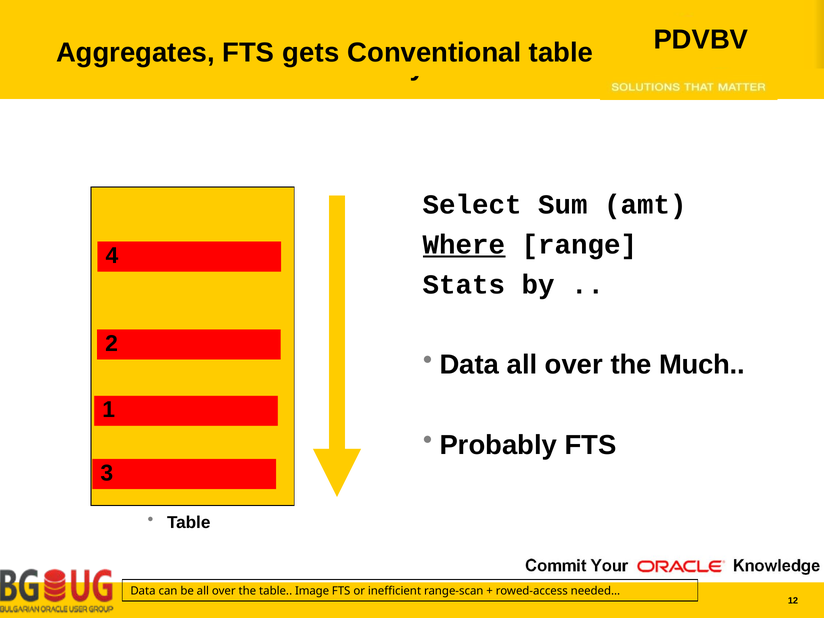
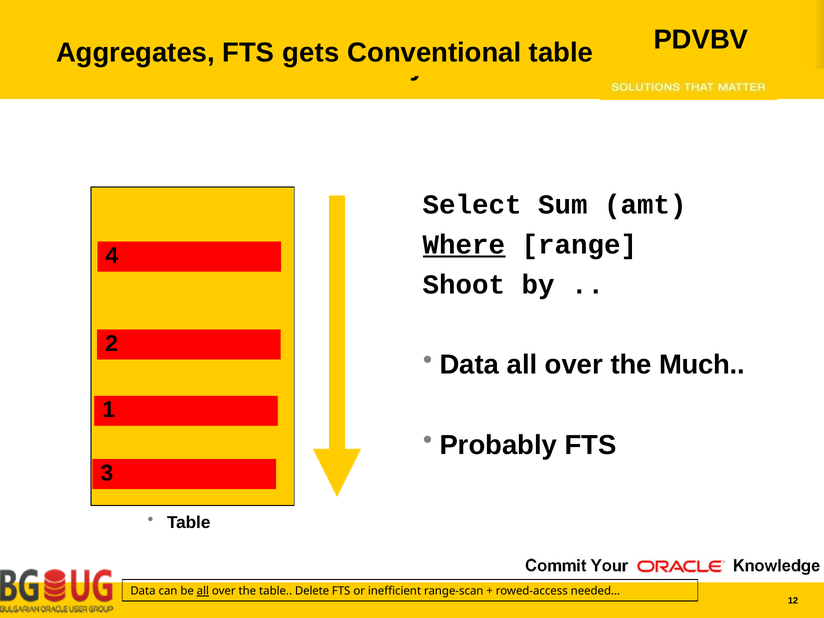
Stats: Stats -> Shoot
all at (203, 591) underline: none -> present
Image: Image -> Delete
